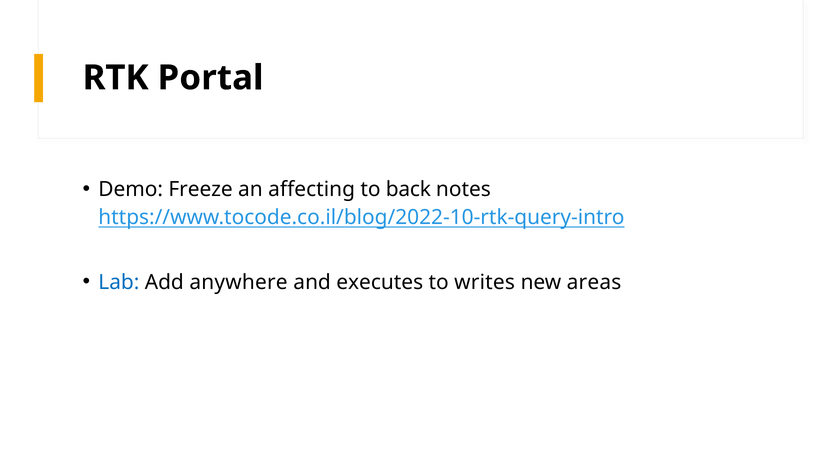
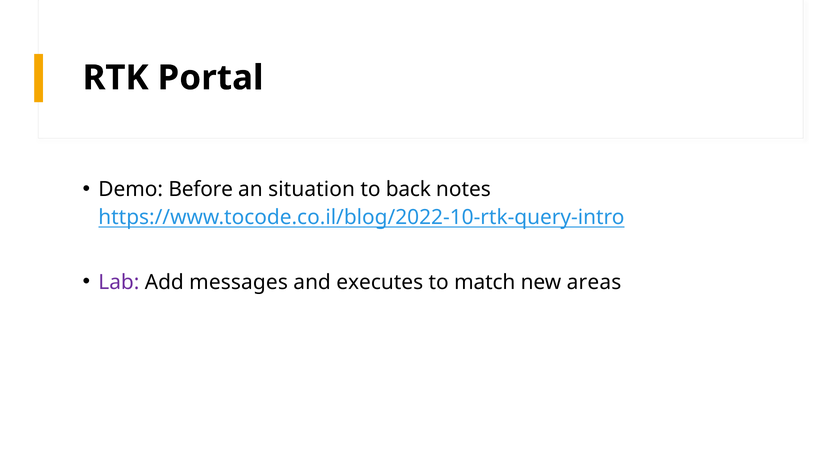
Freeze: Freeze -> Before
affecting: affecting -> situation
Lab colour: blue -> purple
anywhere: anywhere -> messages
writes: writes -> match
